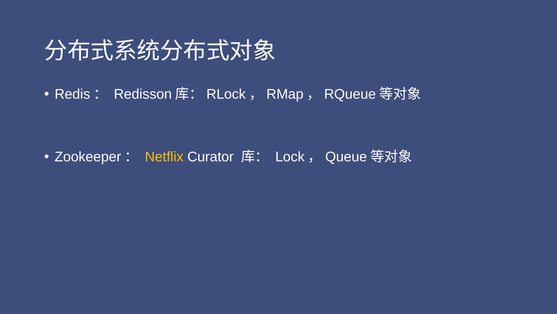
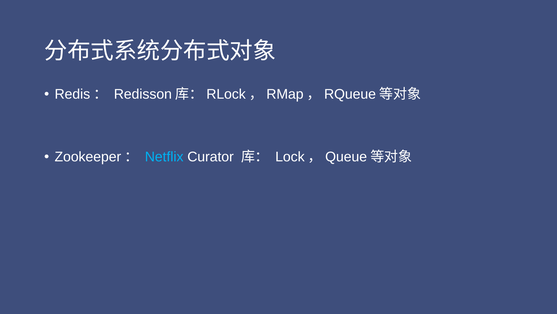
Netflix colour: yellow -> light blue
